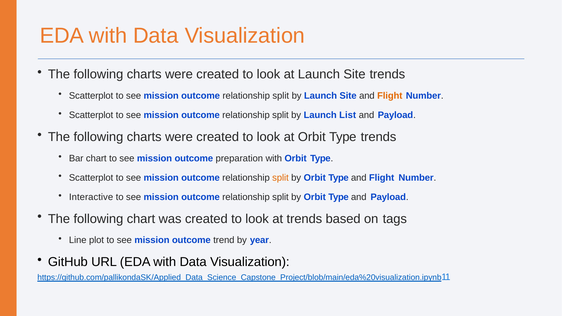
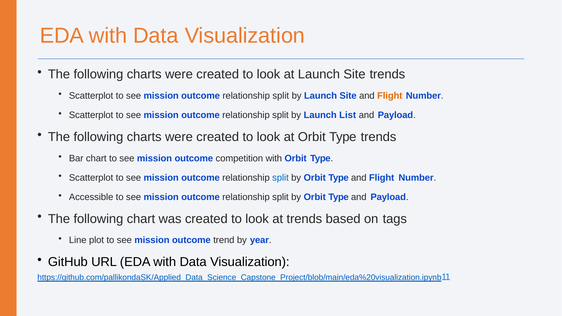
preparation: preparation -> competition
split at (280, 178) colour: orange -> blue
Interactive: Interactive -> Accessible
